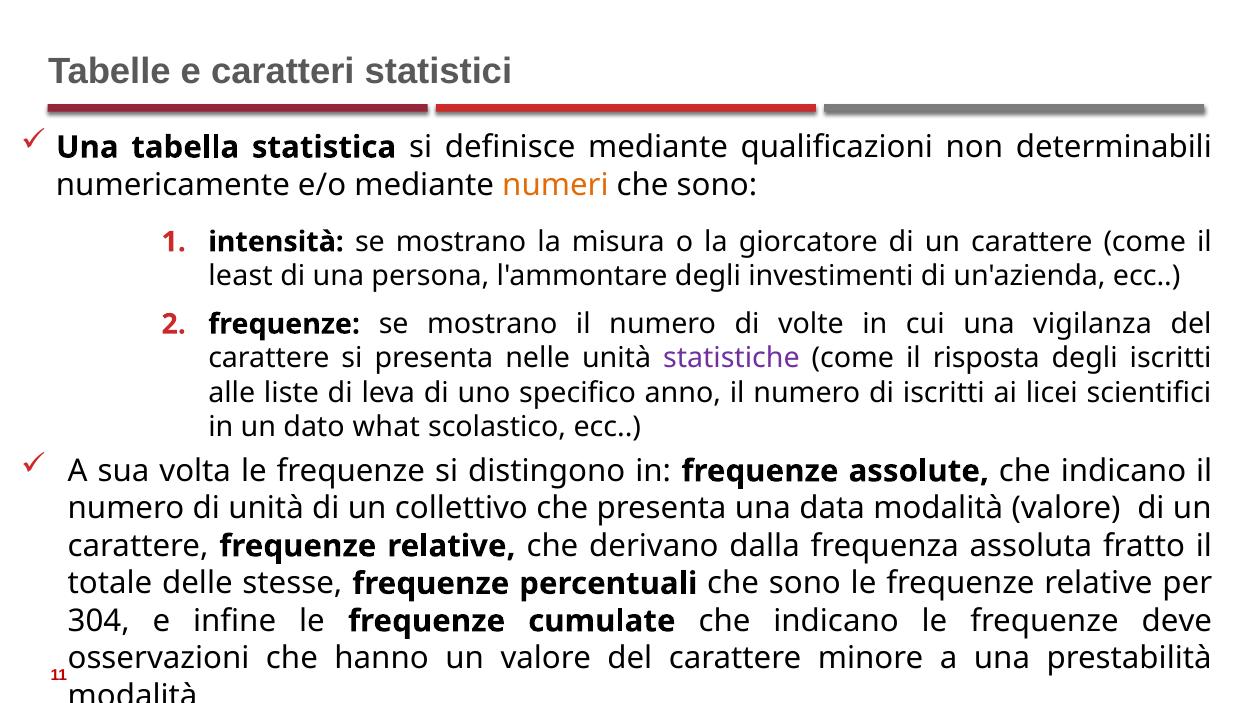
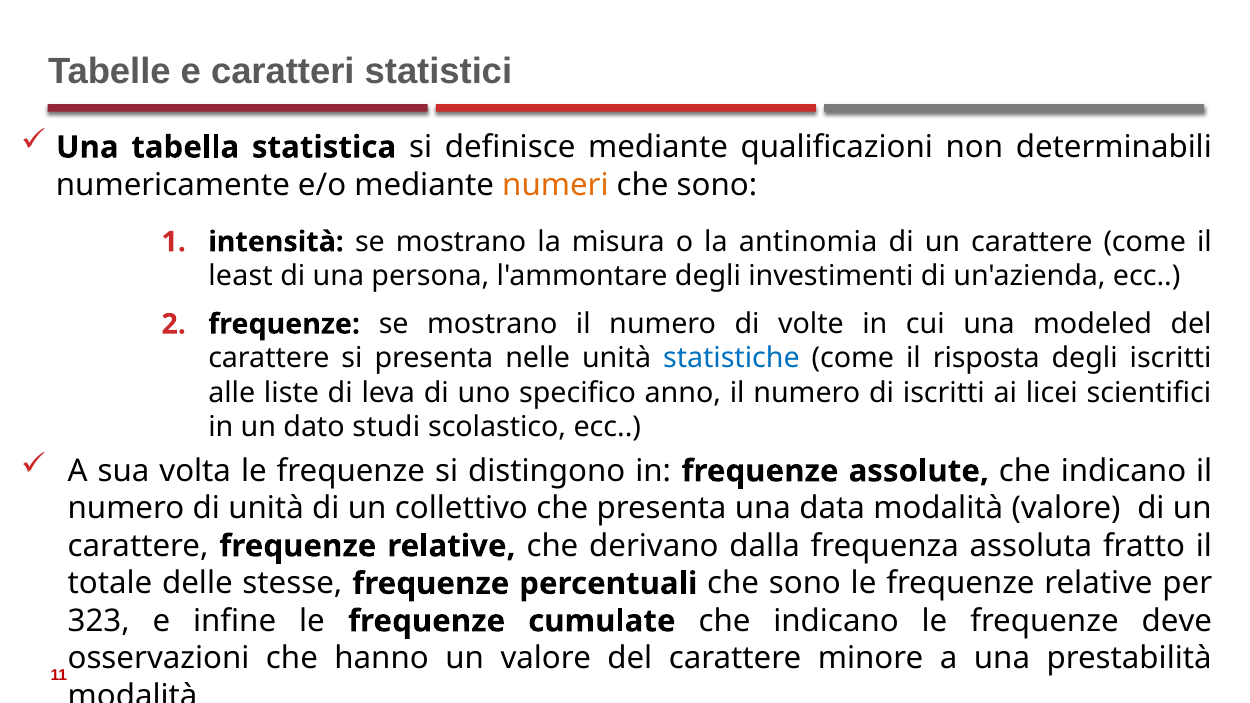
giorcatore: giorcatore -> antinomia
vigilanza: vigilanza -> modeled
statistiche colour: purple -> blue
what: what -> studi
304: 304 -> 323
